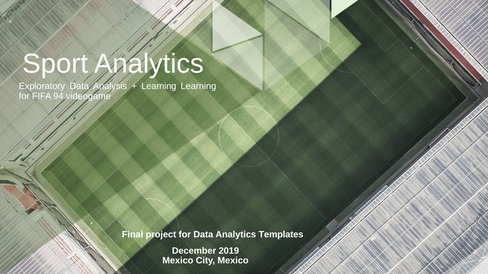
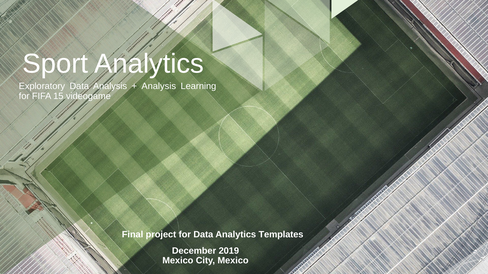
Learning at (159, 86): Learning -> Analysis
94: 94 -> 15
